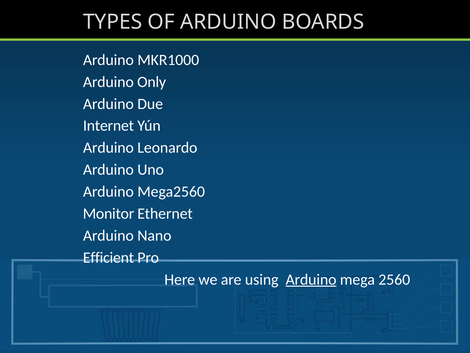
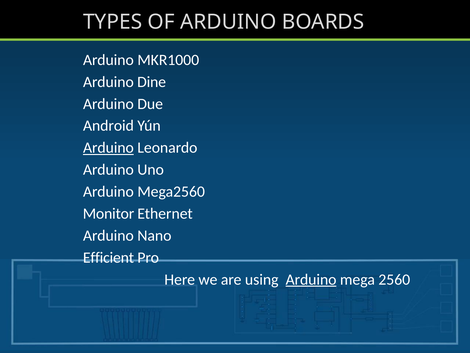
Only: Only -> Dine
Internet: Internet -> Android
Arduino at (108, 148) underline: none -> present
